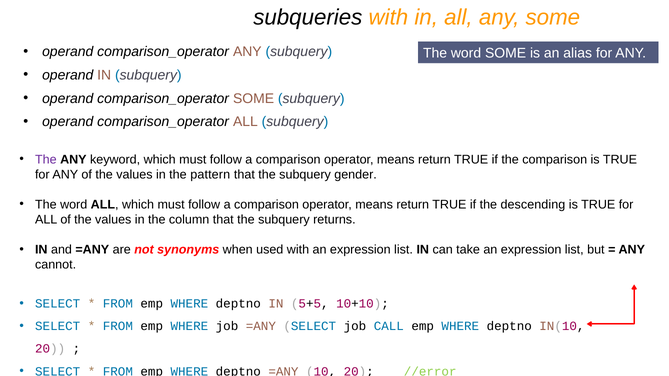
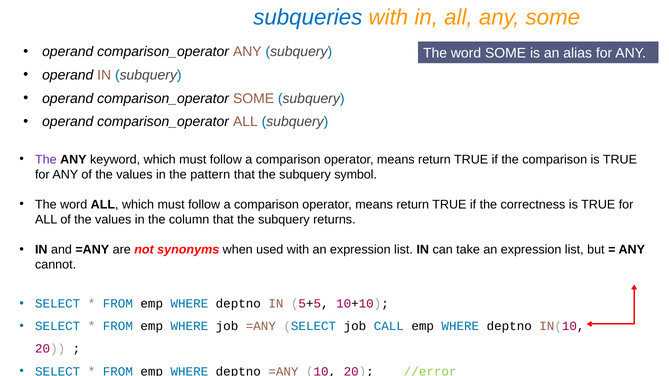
subqueries colour: black -> blue
gender: gender -> symbol
descending: descending -> correctness
